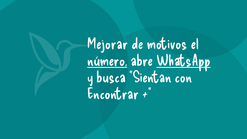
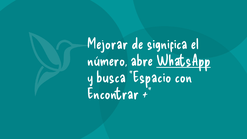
motivos: motivos -> significa
número underline: present -> none
Sientan: Sientan -> Espacio
